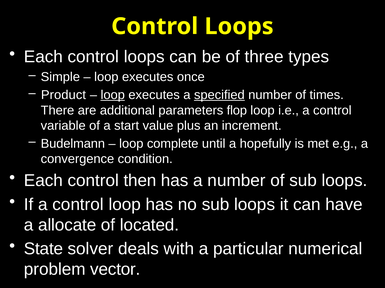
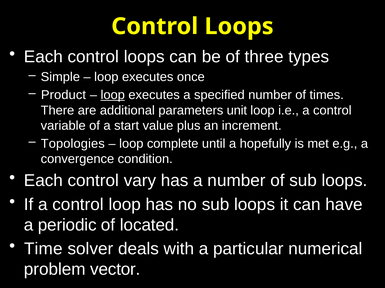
specified underline: present -> none
flop: flop -> unit
Budelmann: Budelmann -> Topologies
then: then -> vary
allocate: allocate -> periodic
State: State -> Time
